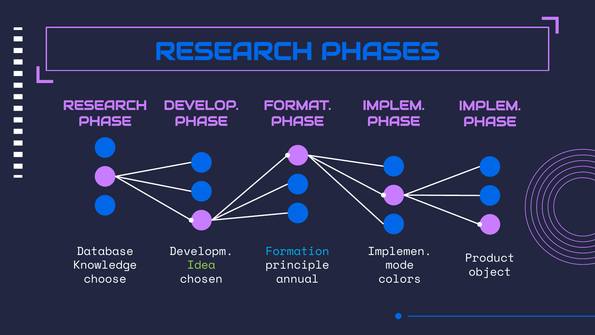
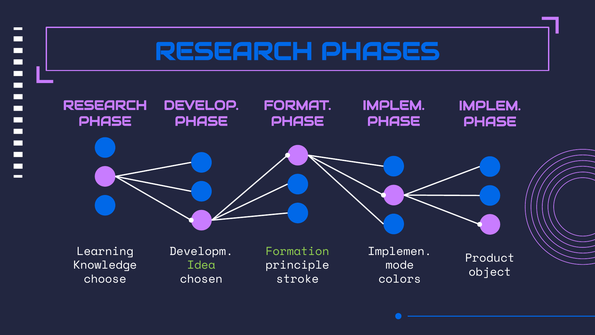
Database: Database -> Learning
Formation colour: light blue -> light green
annual: annual -> stroke
